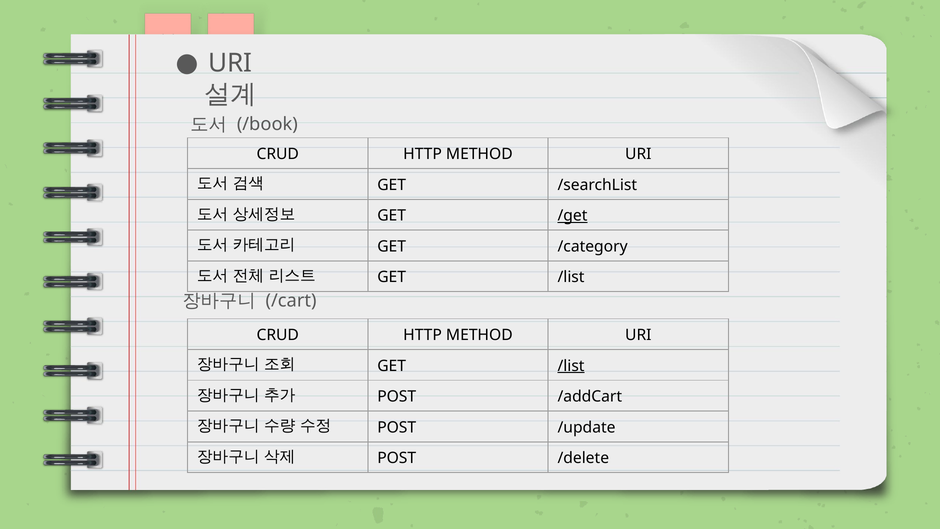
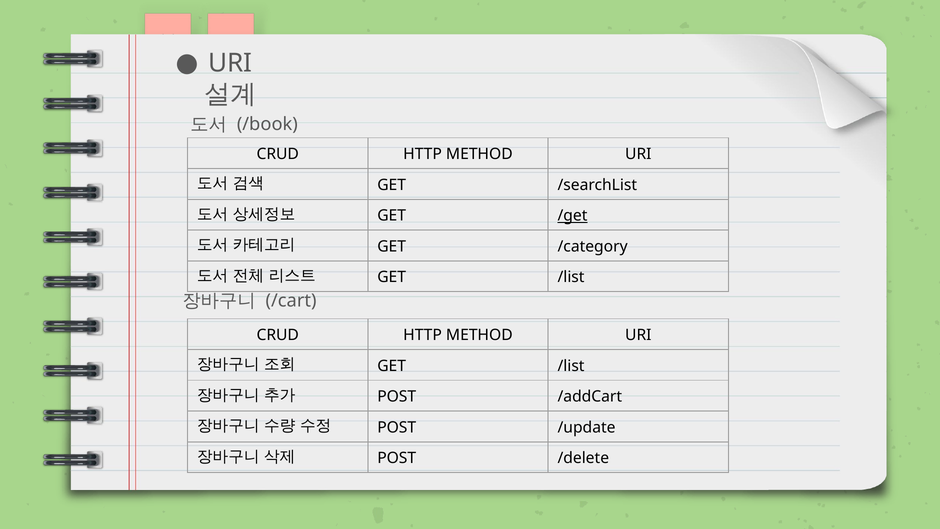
/list at (571, 366) underline: present -> none
